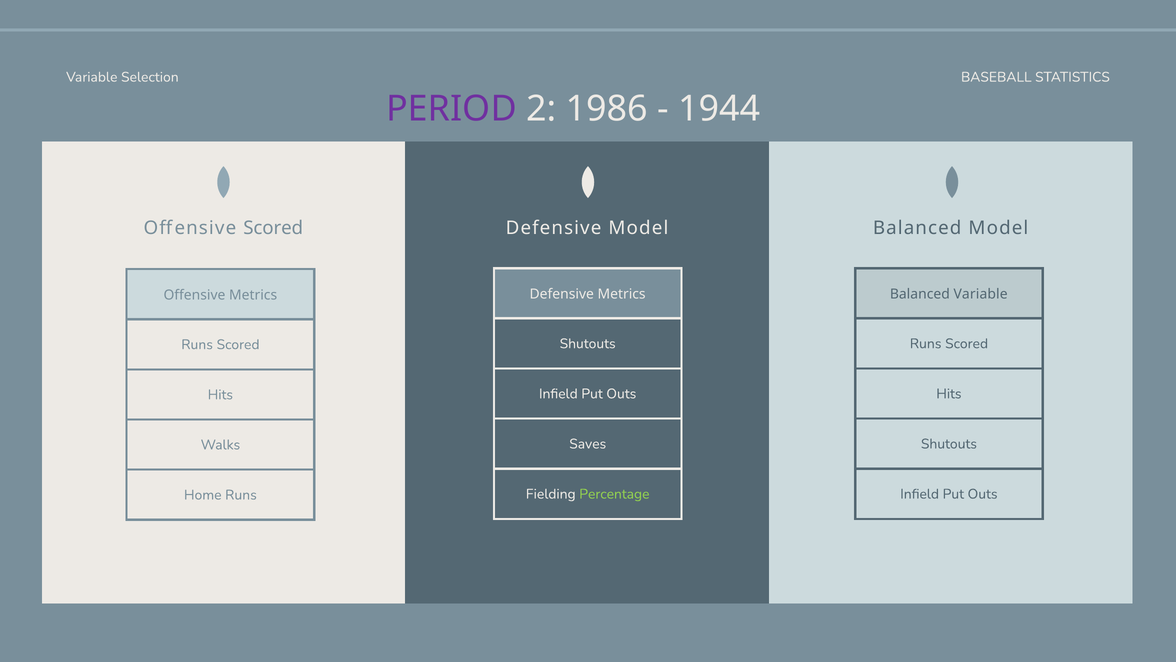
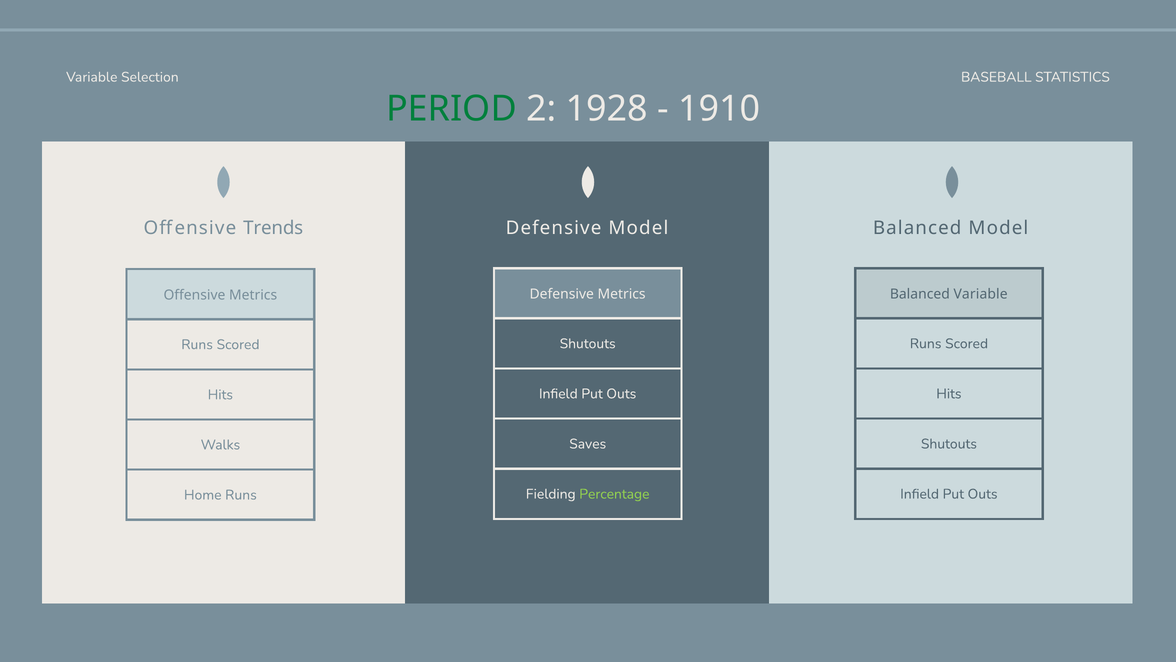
PERIOD colour: purple -> green
1986: 1986 -> 1928
1944: 1944 -> 1910
Offensive Scored: Scored -> Trends
